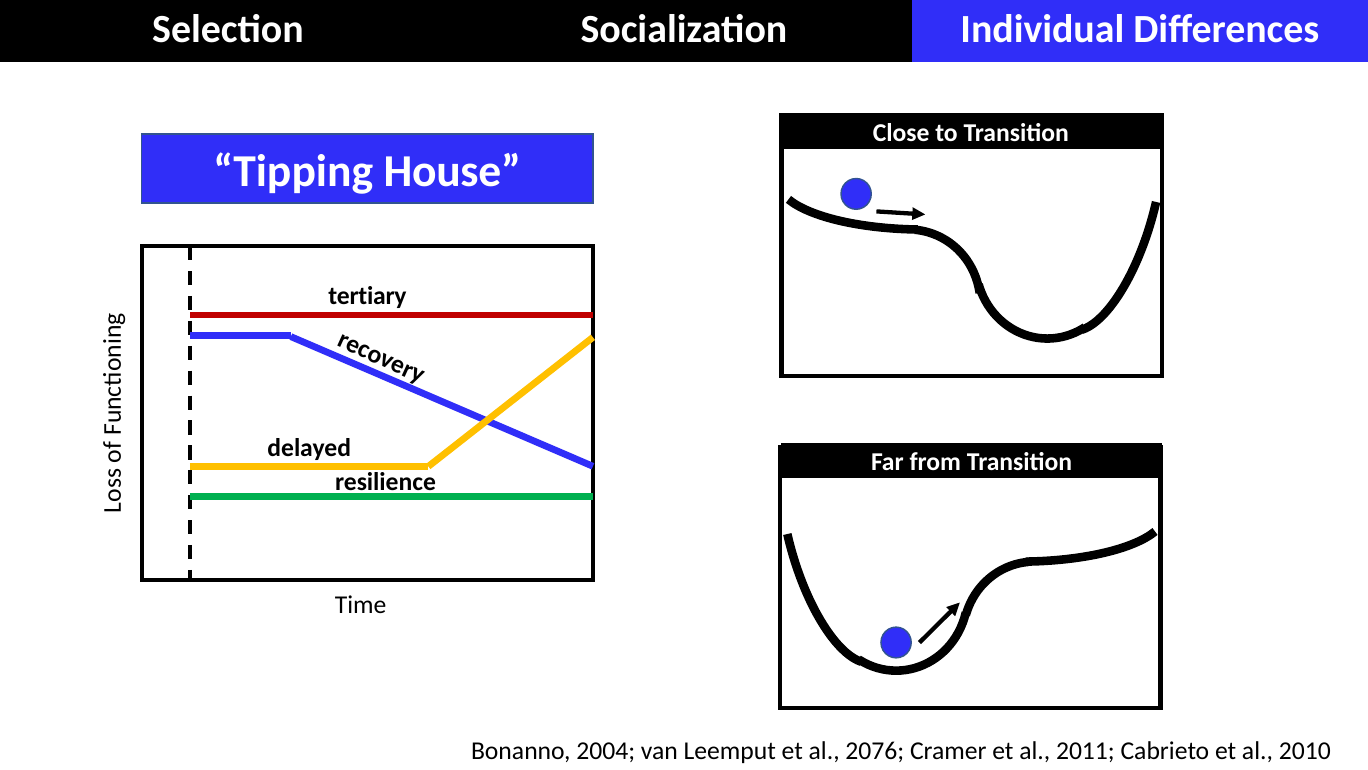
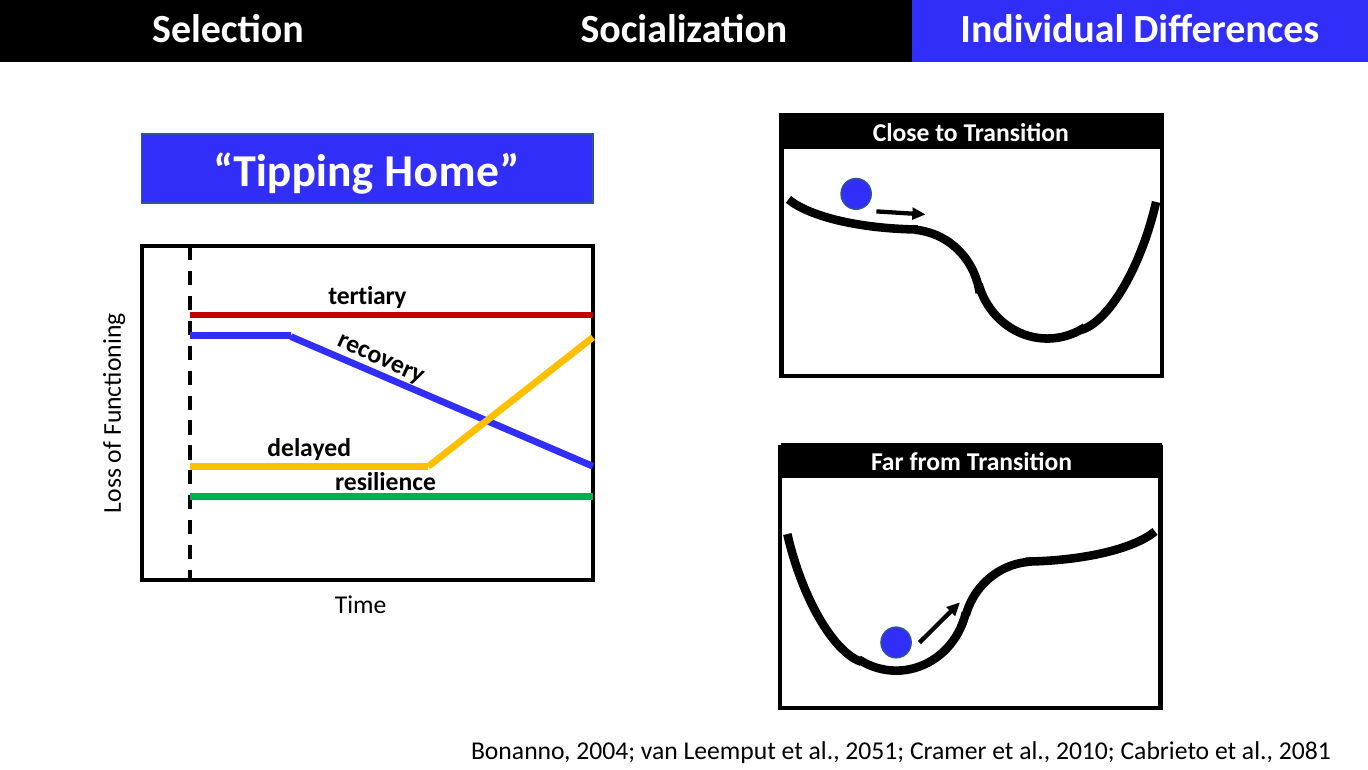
House: House -> Home
2076: 2076 -> 2051
2011: 2011 -> 2010
2010: 2010 -> 2081
